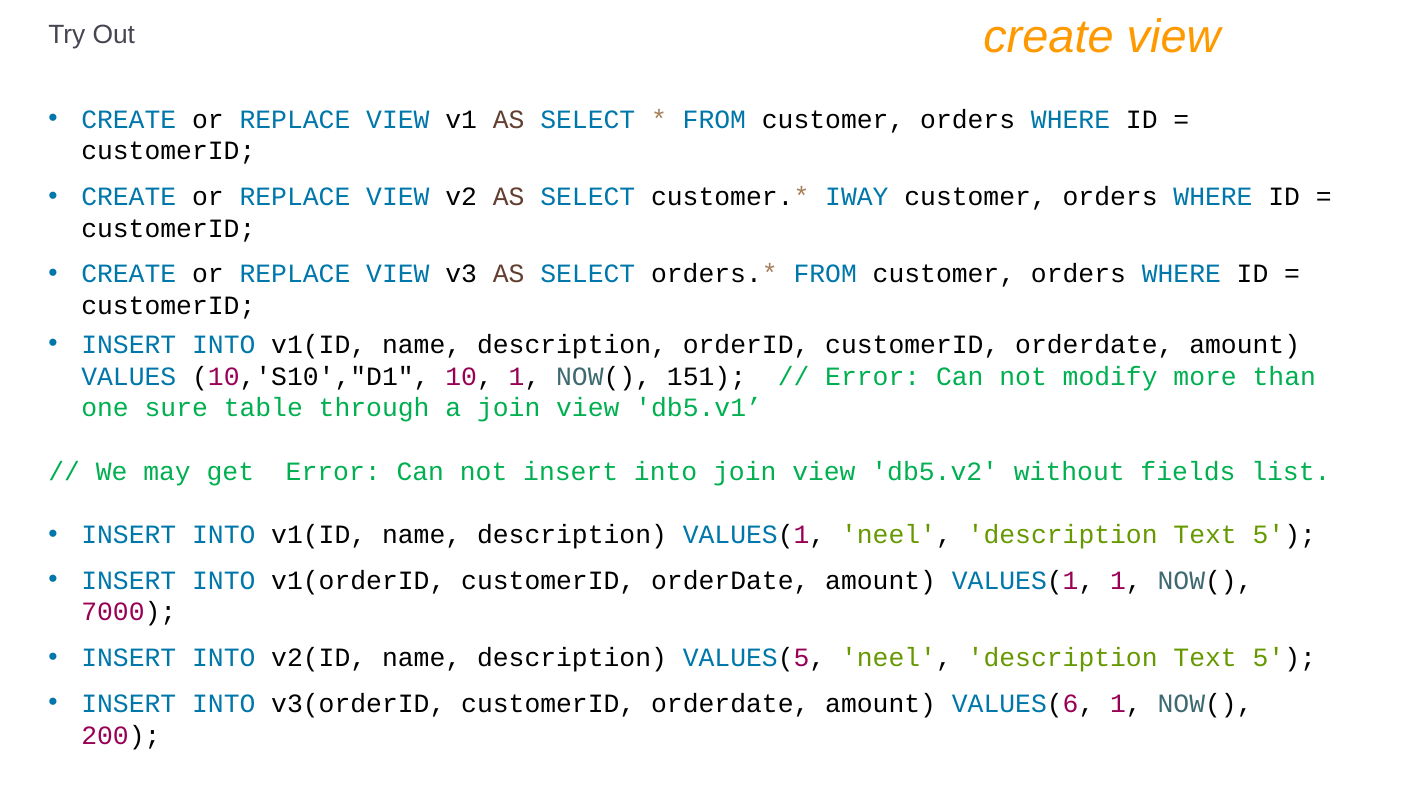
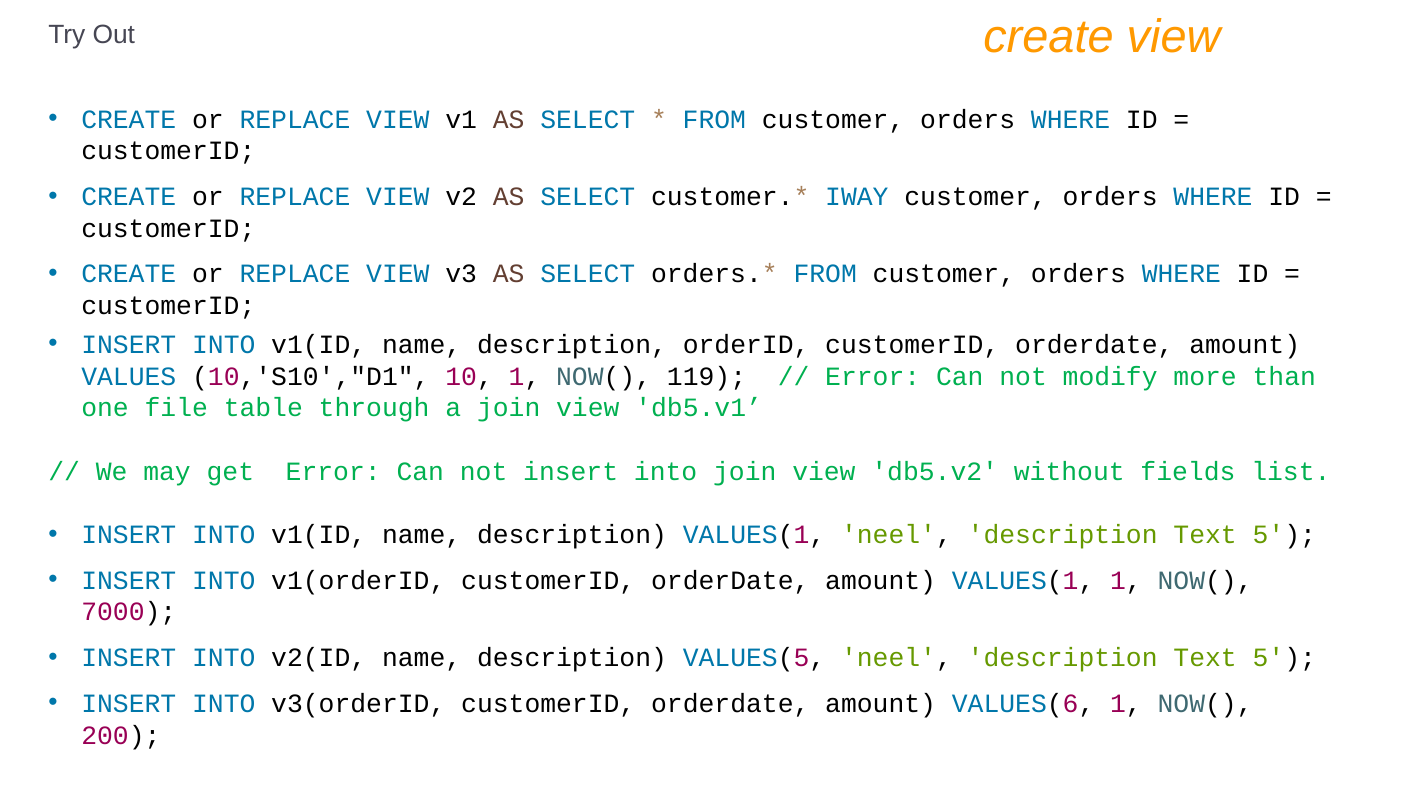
151: 151 -> 119
sure: sure -> file
